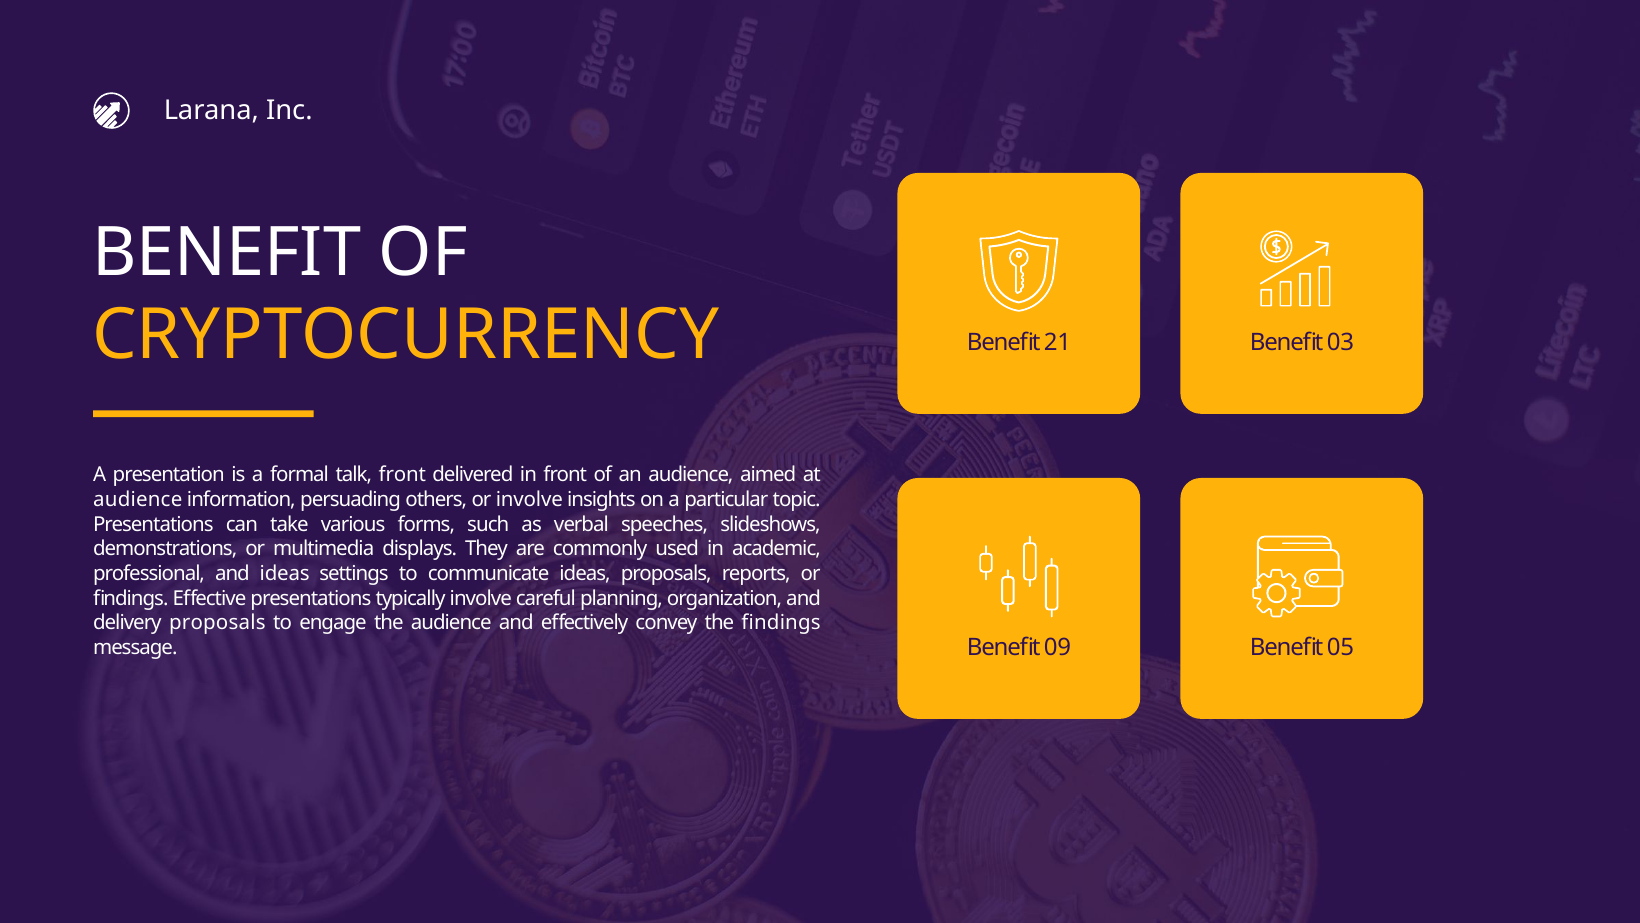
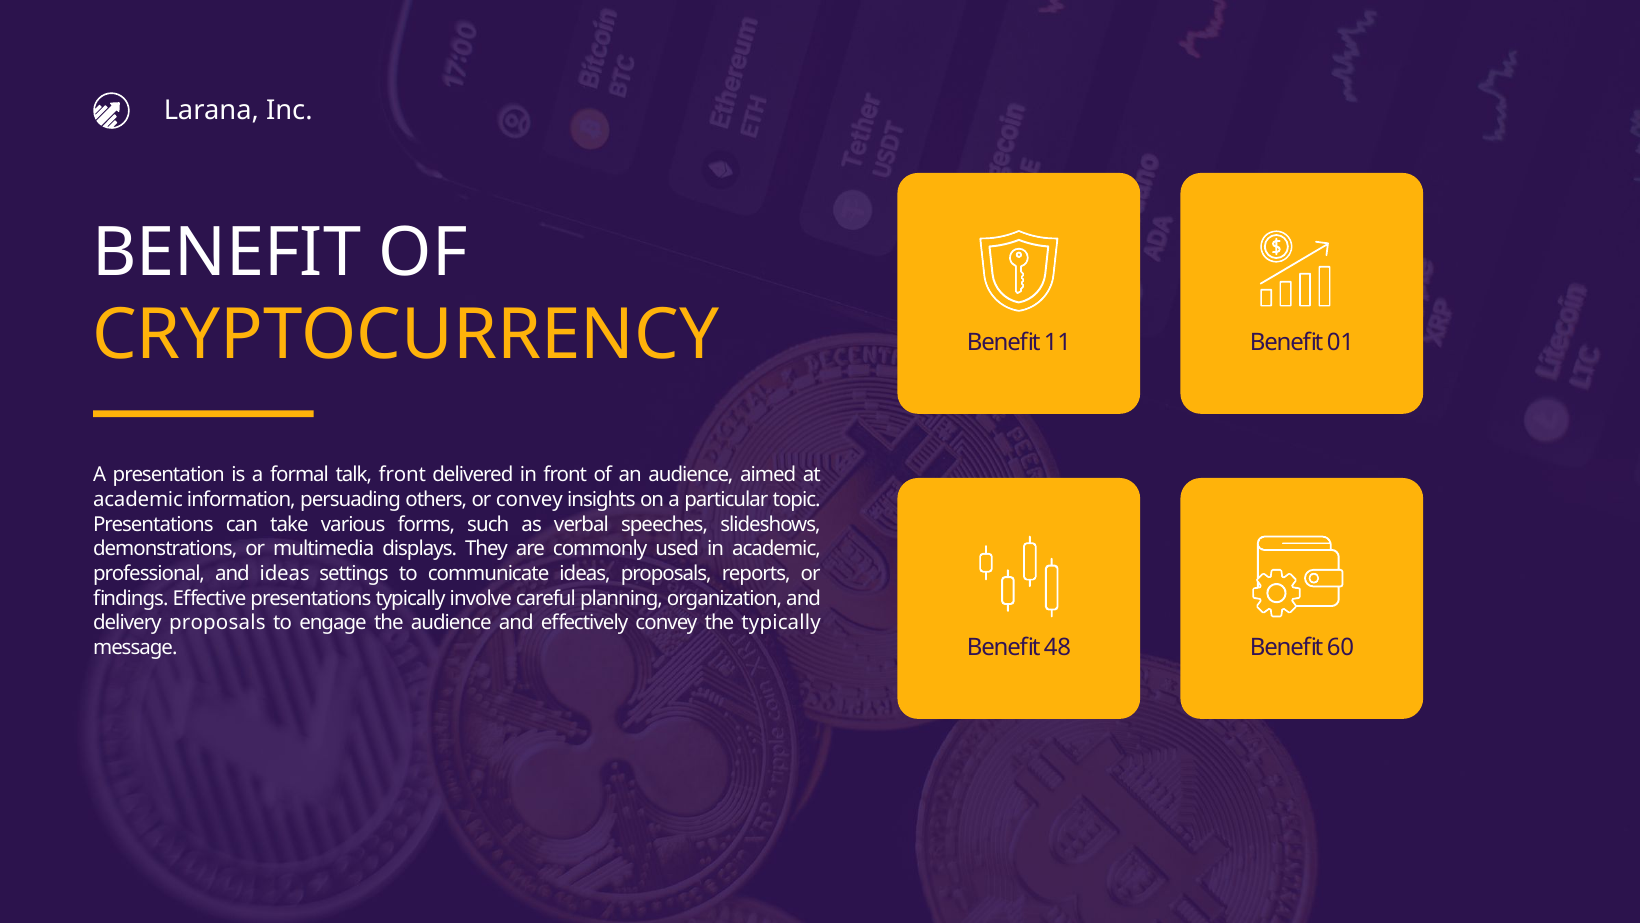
21: 21 -> 11
03: 03 -> 01
audience at (138, 500): audience -> academic
or involve: involve -> convey
the findings: findings -> typically
09: 09 -> 48
05: 05 -> 60
